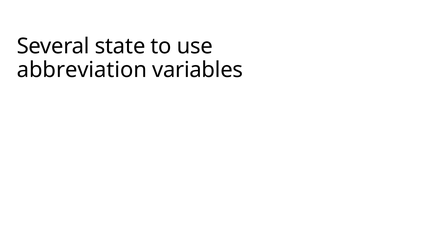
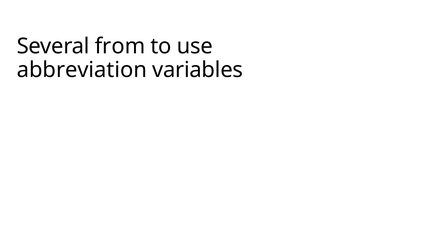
state: state -> from
